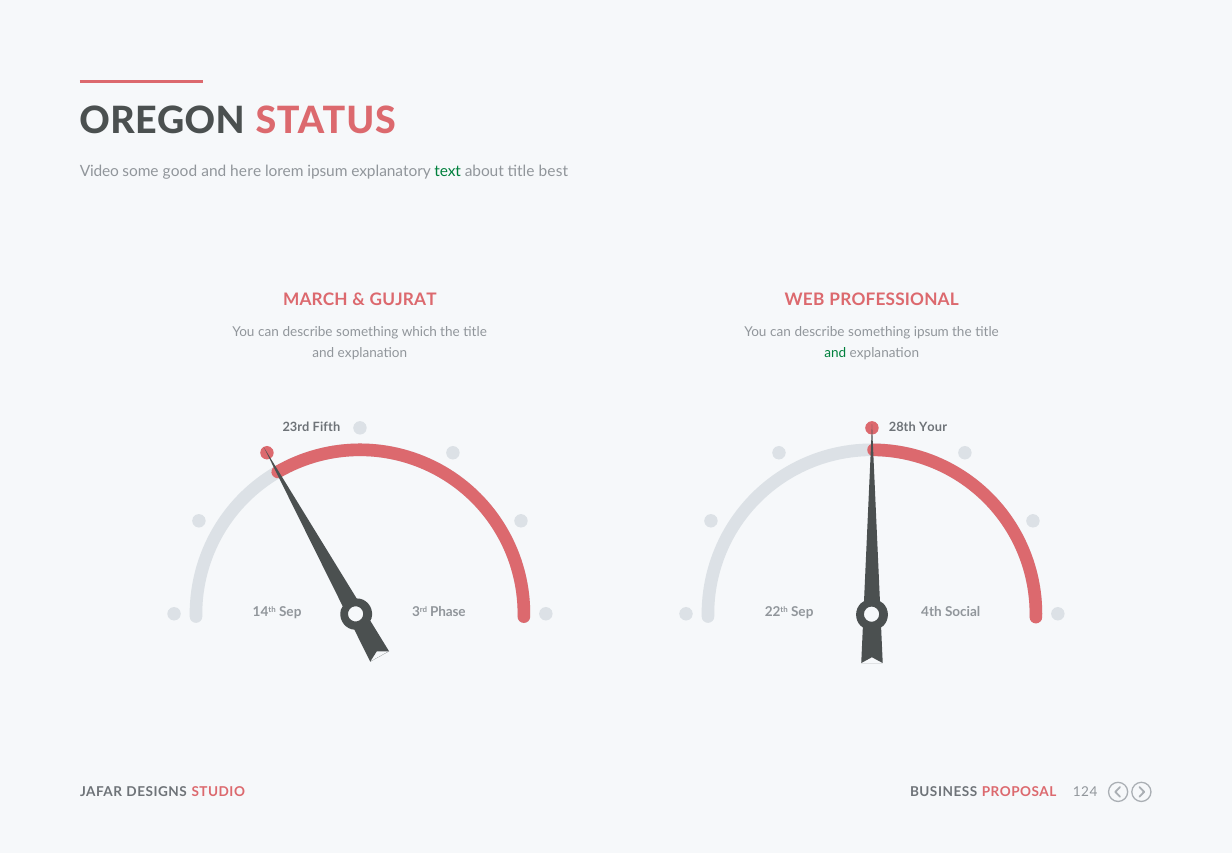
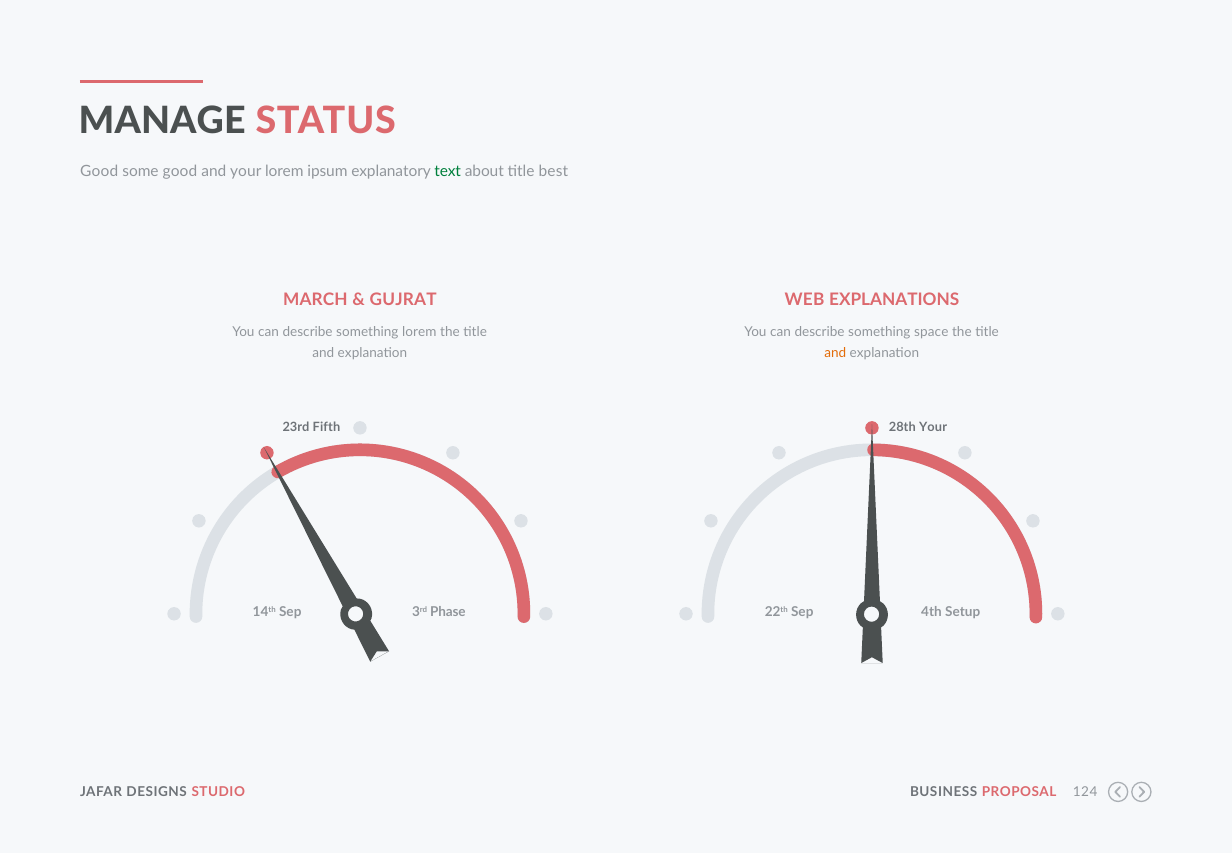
OREGON: OREGON -> MANAGE
Video at (99, 171): Video -> Good
and here: here -> your
PROFESSIONAL: PROFESSIONAL -> EXPLANATIONS
something which: which -> lorem
something ipsum: ipsum -> space
and at (835, 353) colour: green -> orange
Social: Social -> Setup
